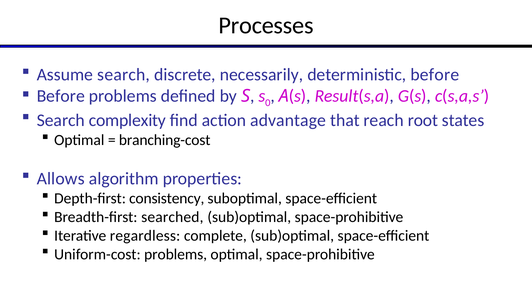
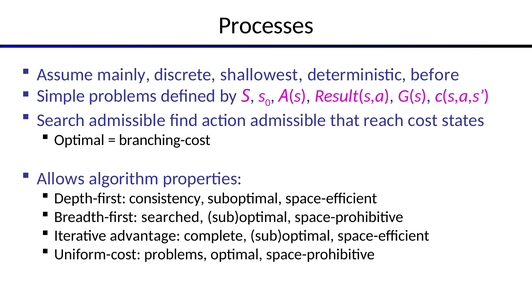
Assume search: search -> mainly
necessarily: necessarily -> shallowest
Before at (61, 96): Before -> Simple
Search complexity: complexity -> admissible
action advantage: advantage -> admissible
root: root -> cost
regardless: regardless -> advantage
